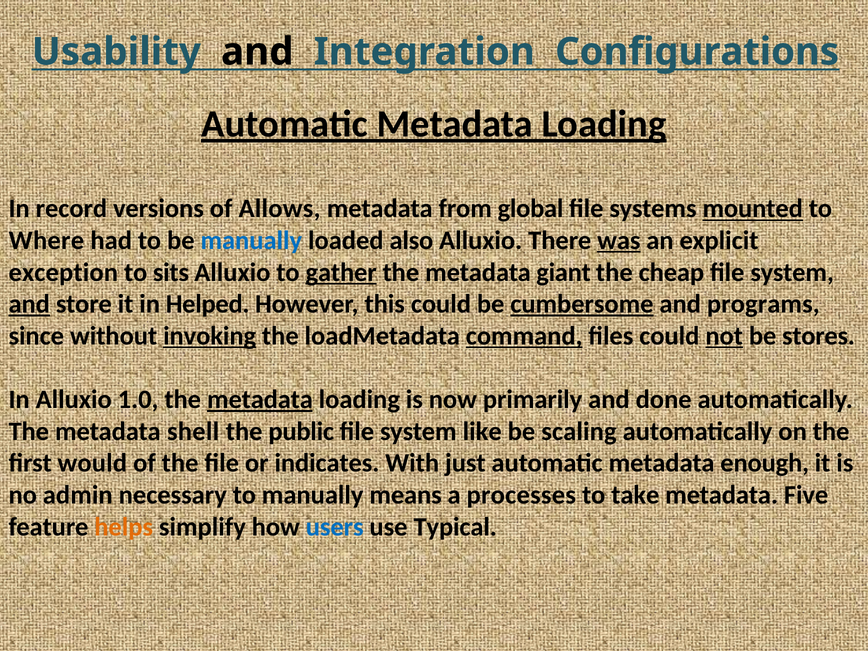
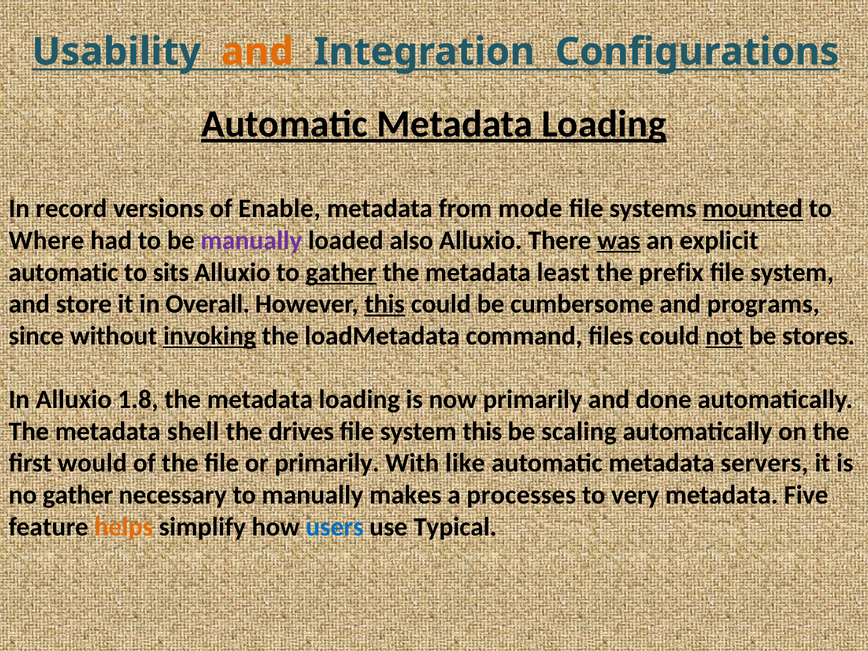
and at (257, 52) colour: black -> orange
Allows: Allows -> Enable
global: global -> mode
manually at (251, 241) colour: blue -> purple
exception at (63, 272): exception -> automatic
giant: giant -> least
cheap: cheap -> prefix
and at (29, 304) underline: present -> none
Helped: Helped -> Overall
this at (385, 304) underline: none -> present
cumbersome underline: present -> none
command underline: present -> none
1.0: 1.0 -> 1.8
metadata at (260, 400) underline: present -> none
public: public -> drives
system like: like -> this
or indicates: indicates -> primarily
just: just -> like
enough: enough -> servers
no admin: admin -> gather
means: means -> makes
take: take -> very
